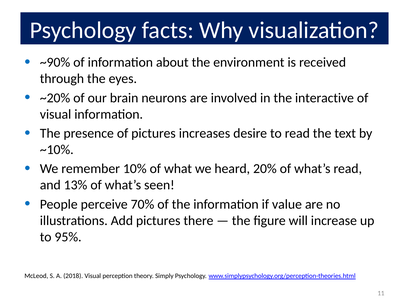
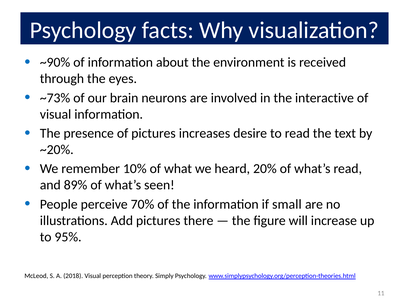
~20%: ~20% -> ~73%
~10%: ~10% -> ~20%
13%: 13% -> 89%
value: value -> small
